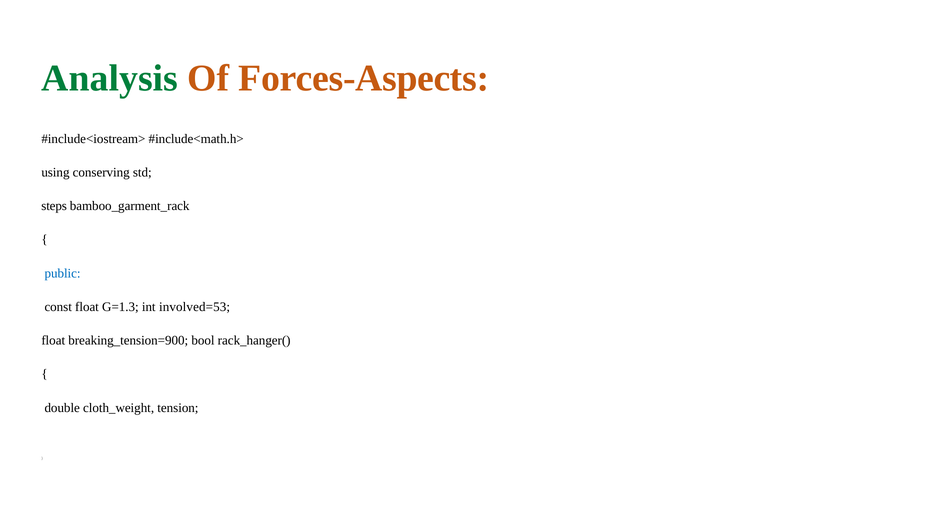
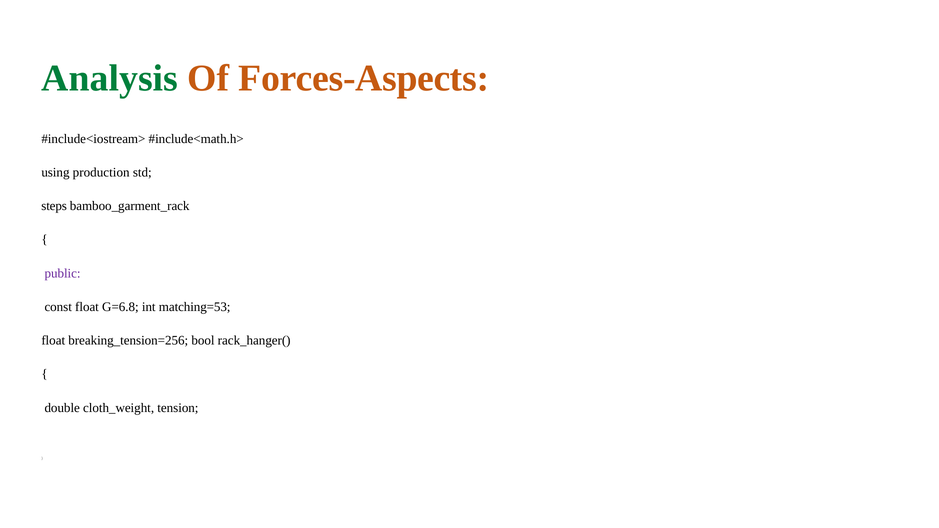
conserving: conserving -> production
public colour: blue -> purple
G=1.3: G=1.3 -> G=6.8
involved=53: involved=53 -> matching=53
breaking_tension=900: breaking_tension=900 -> breaking_tension=256
